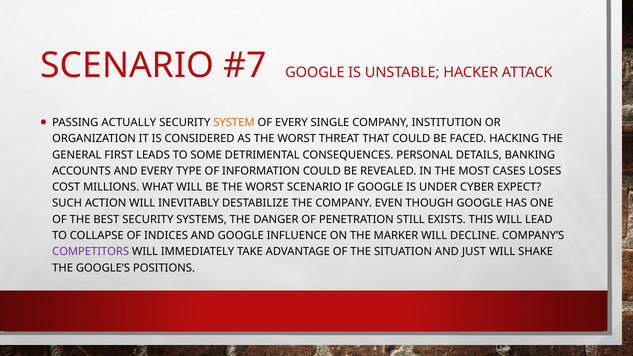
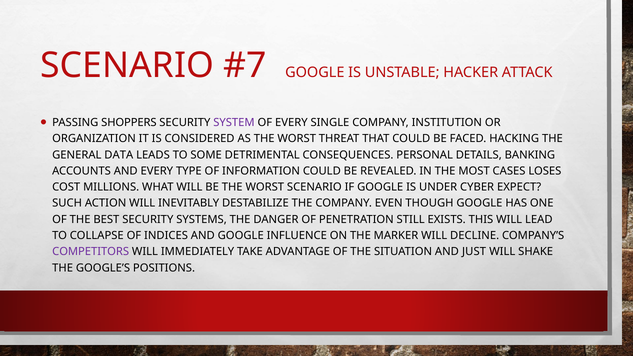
ACTUALLY: ACTUALLY -> SHOPPERS
SYSTEM colour: orange -> purple
FIRST: FIRST -> DATA
